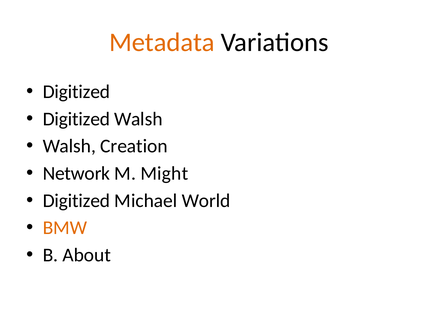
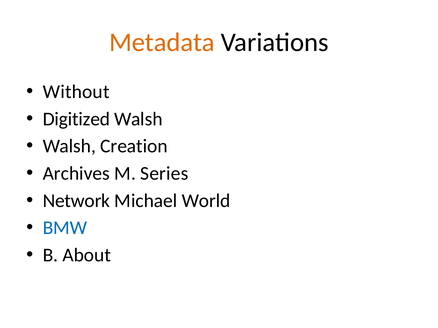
Digitized at (76, 92): Digitized -> Without
Network: Network -> Archives
Might: Might -> Series
Digitized at (76, 201): Digitized -> Network
BMW colour: orange -> blue
